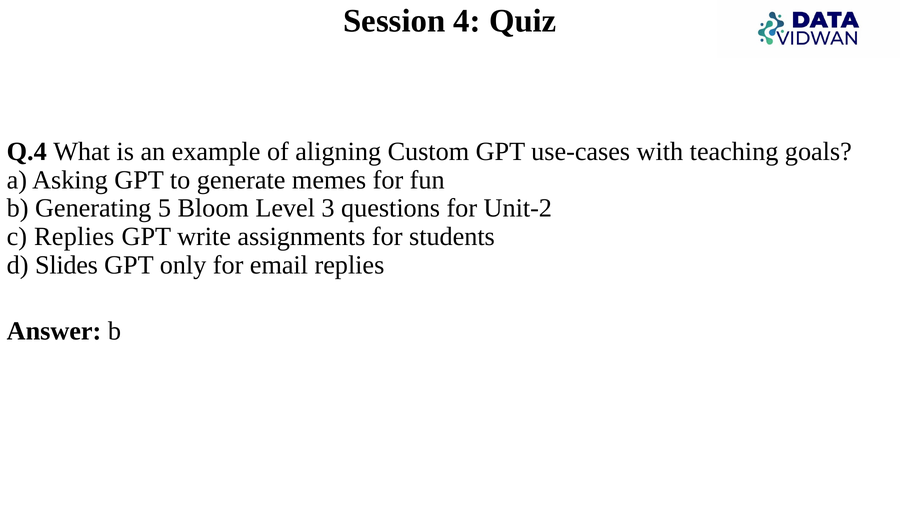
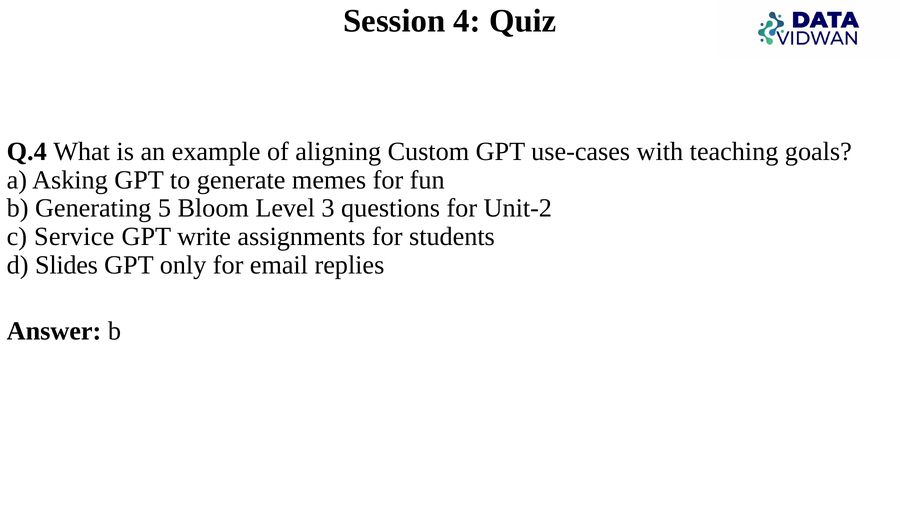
c Replies: Replies -> Service
